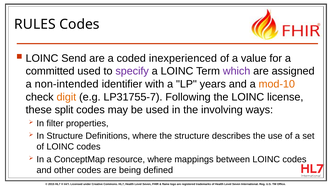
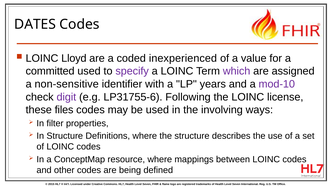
RULES: RULES -> DATES
Send: Send -> Lloyd
non-intended: non-intended -> non-sensitive
mod-10 colour: orange -> purple
digit colour: orange -> purple
LP31755-7: LP31755-7 -> LP31755-6
split: split -> files
